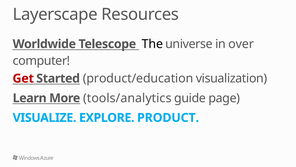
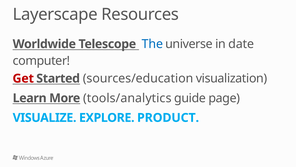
The colour: black -> blue
over: over -> date
product/education: product/education -> sources/education
